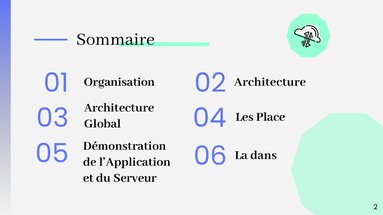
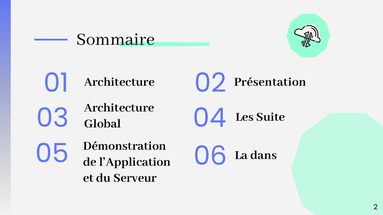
01 Organisation: Organisation -> Architecture
02 Architecture: Architecture -> Présentation
Place: Place -> Suite
